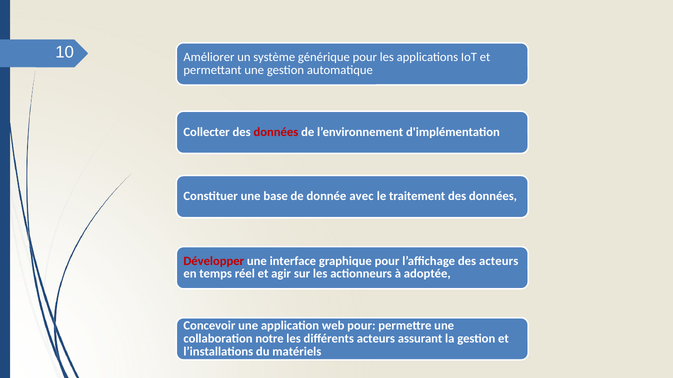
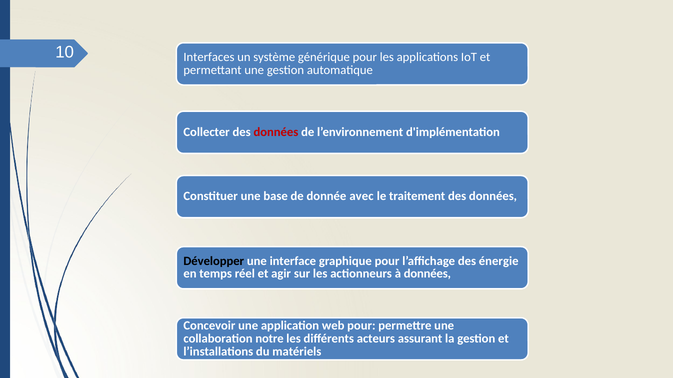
Améliorer: Améliorer -> Interfaces
Développer colour: red -> black
des acteurs: acteurs -> énergie
à adoptée: adoptée -> données
